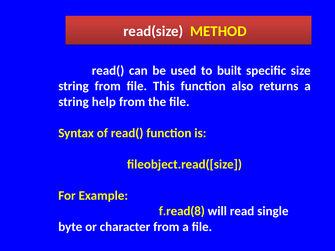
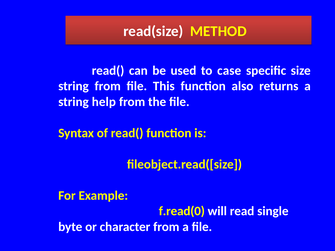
built: built -> case
f.read(8: f.read(8 -> f.read(0
